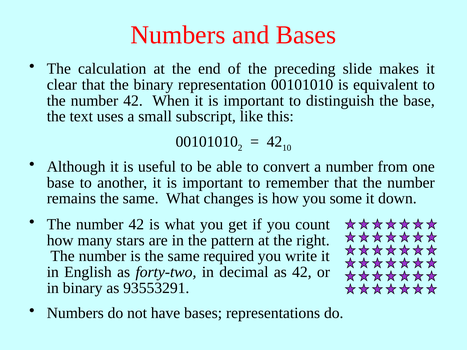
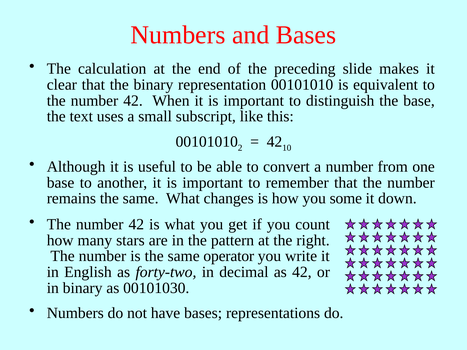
required: required -> operator
93553291: 93553291 -> 00101030
